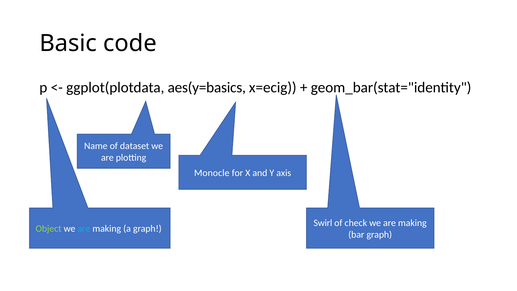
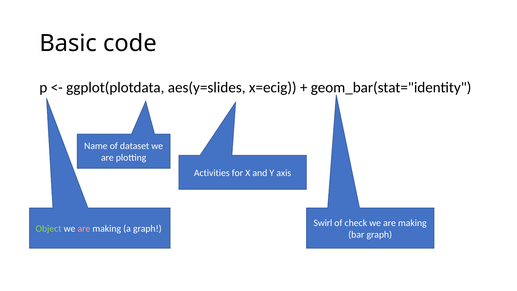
aes(y=basics: aes(y=basics -> aes(y=slides
Monocle: Monocle -> Activities
are at (84, 229) colour: light blue -> pink
